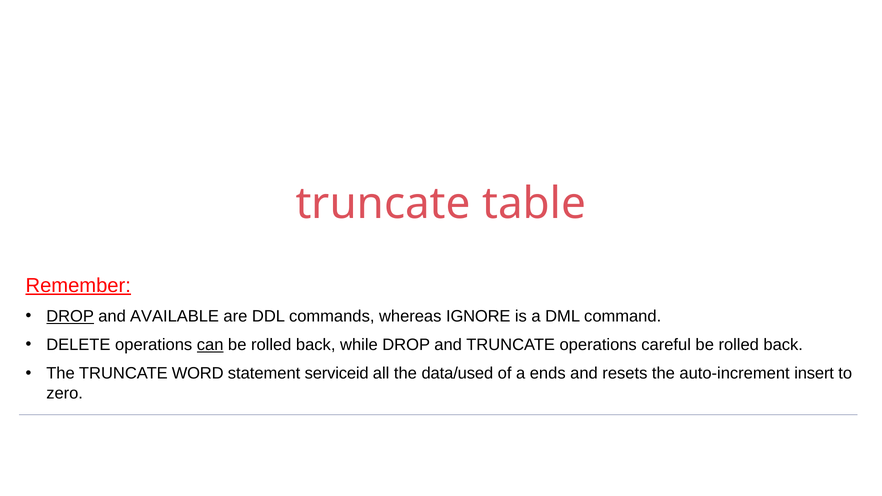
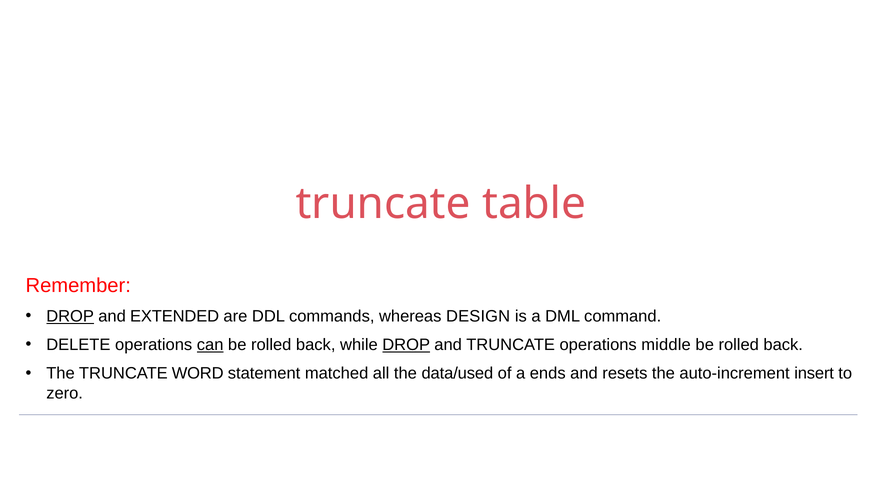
Remember underline: present -> none
AVAILABLE: AVAILABLE -> EXTENDED
IGNORE: IGNORE -> DESIGN
DROP at (406, 345) underline: none -> present
careful: careful -> middle
serviceid: serviceid -> matched
